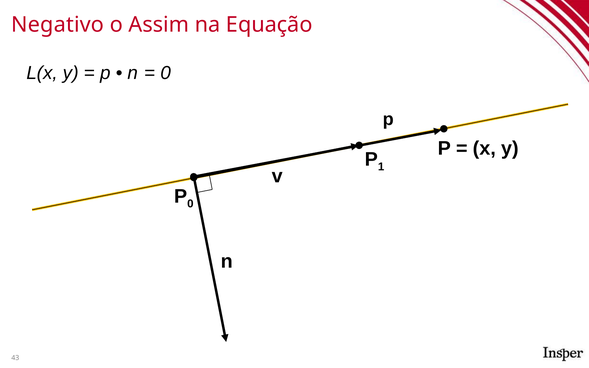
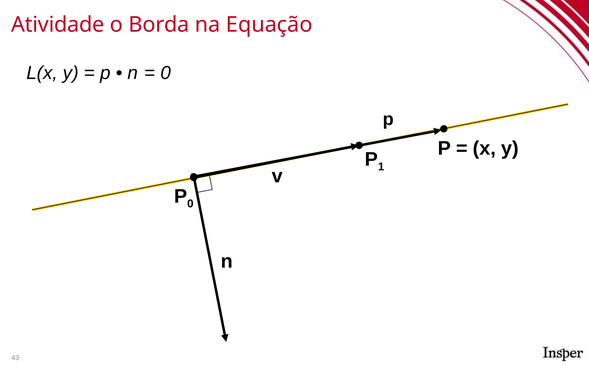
Negativo: Negativo -> Atividade
Assim: Assim -> Borda
